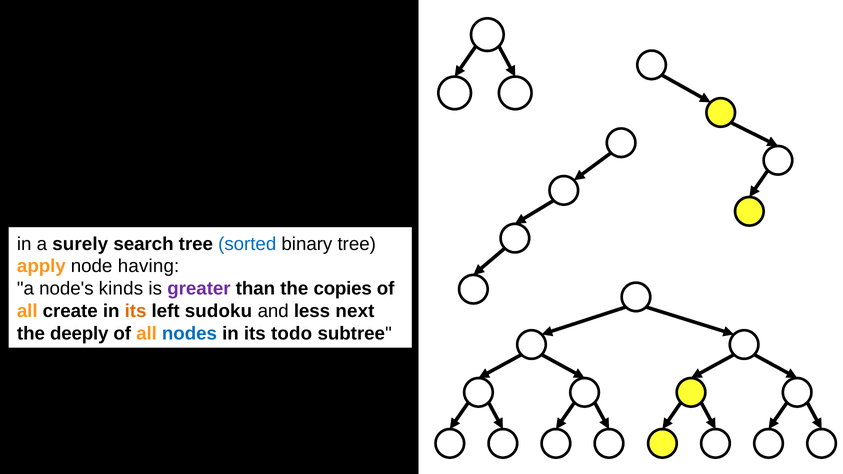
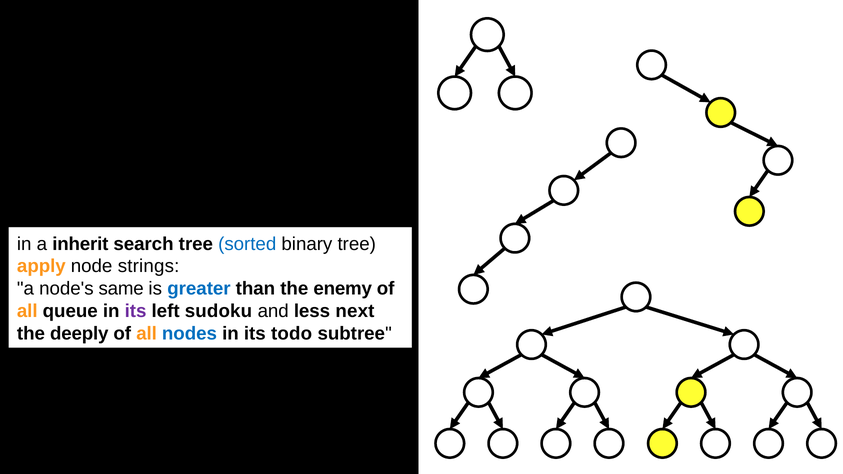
surely: surely -> inherit
having: having -> strings
kinds: kinds -> same
greater colour: purple -> blue
copies: copies -> enemy
create: create -> queue
its at (136, 311) colour: orange -> purple
